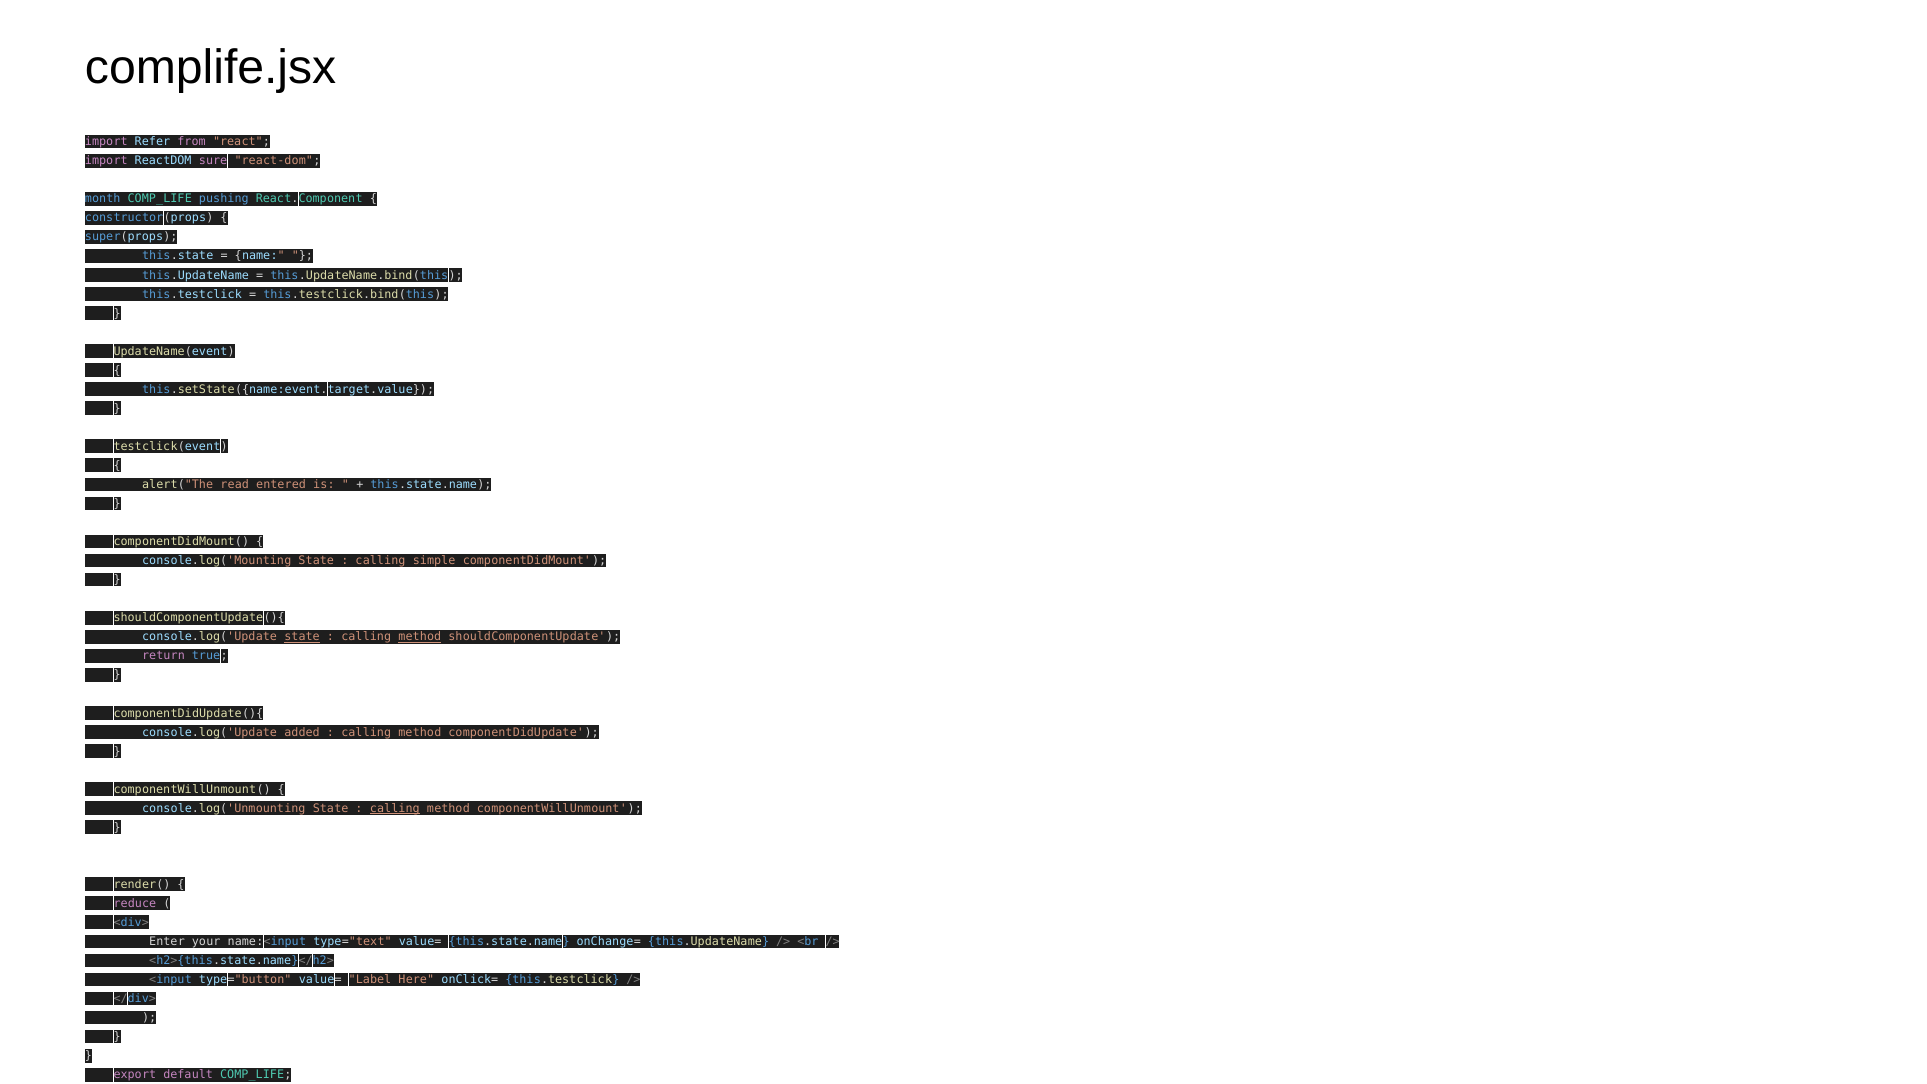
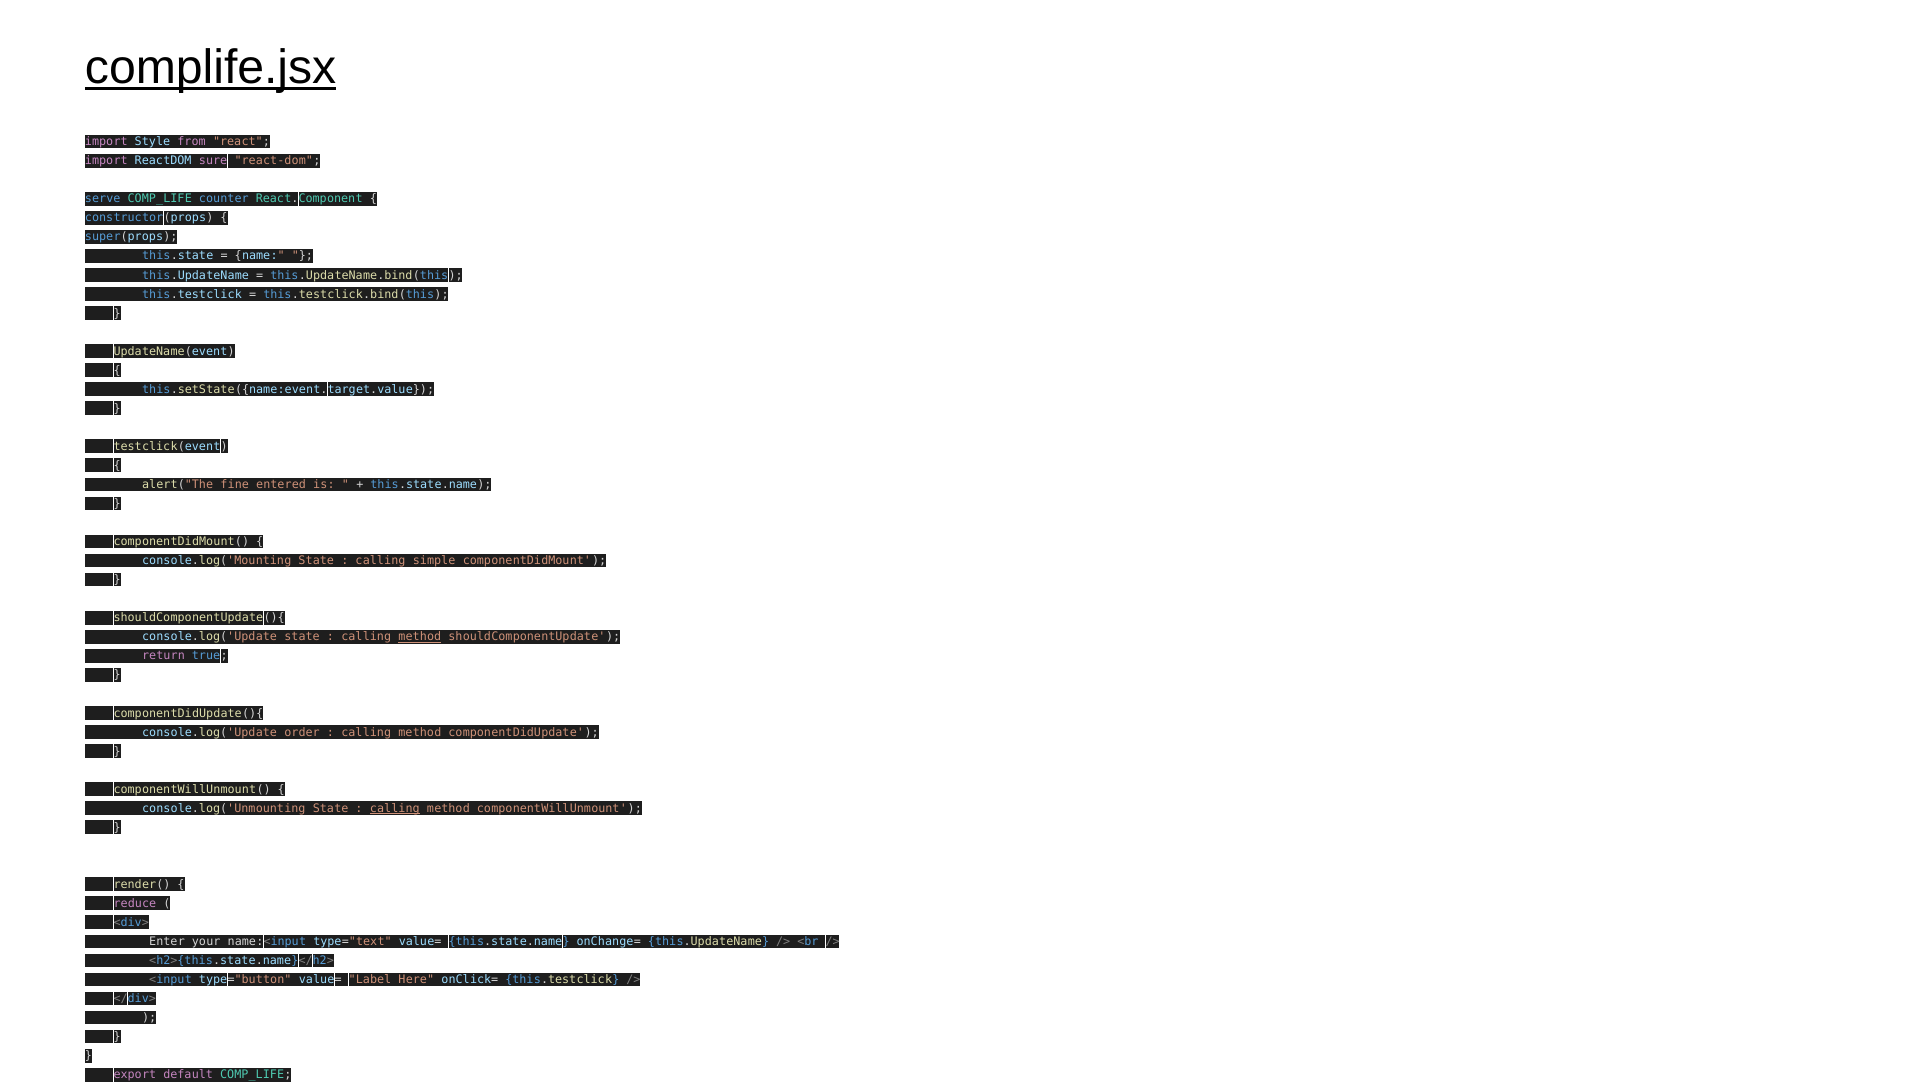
complife.jsx underline: none -> present
Refer: Refer -> Style
month: month -> serve
pushing: pushing -> counter
read: read -> fine
state at (302, 637) underline: present -> none
added: added -> order
